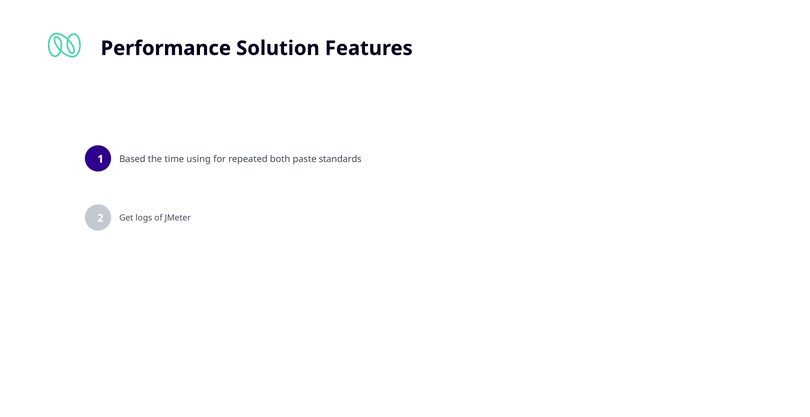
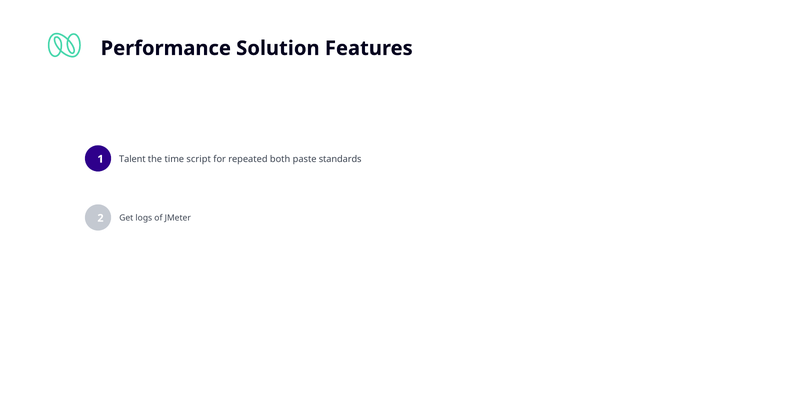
Based: Based -> Talent
using: using -> script
